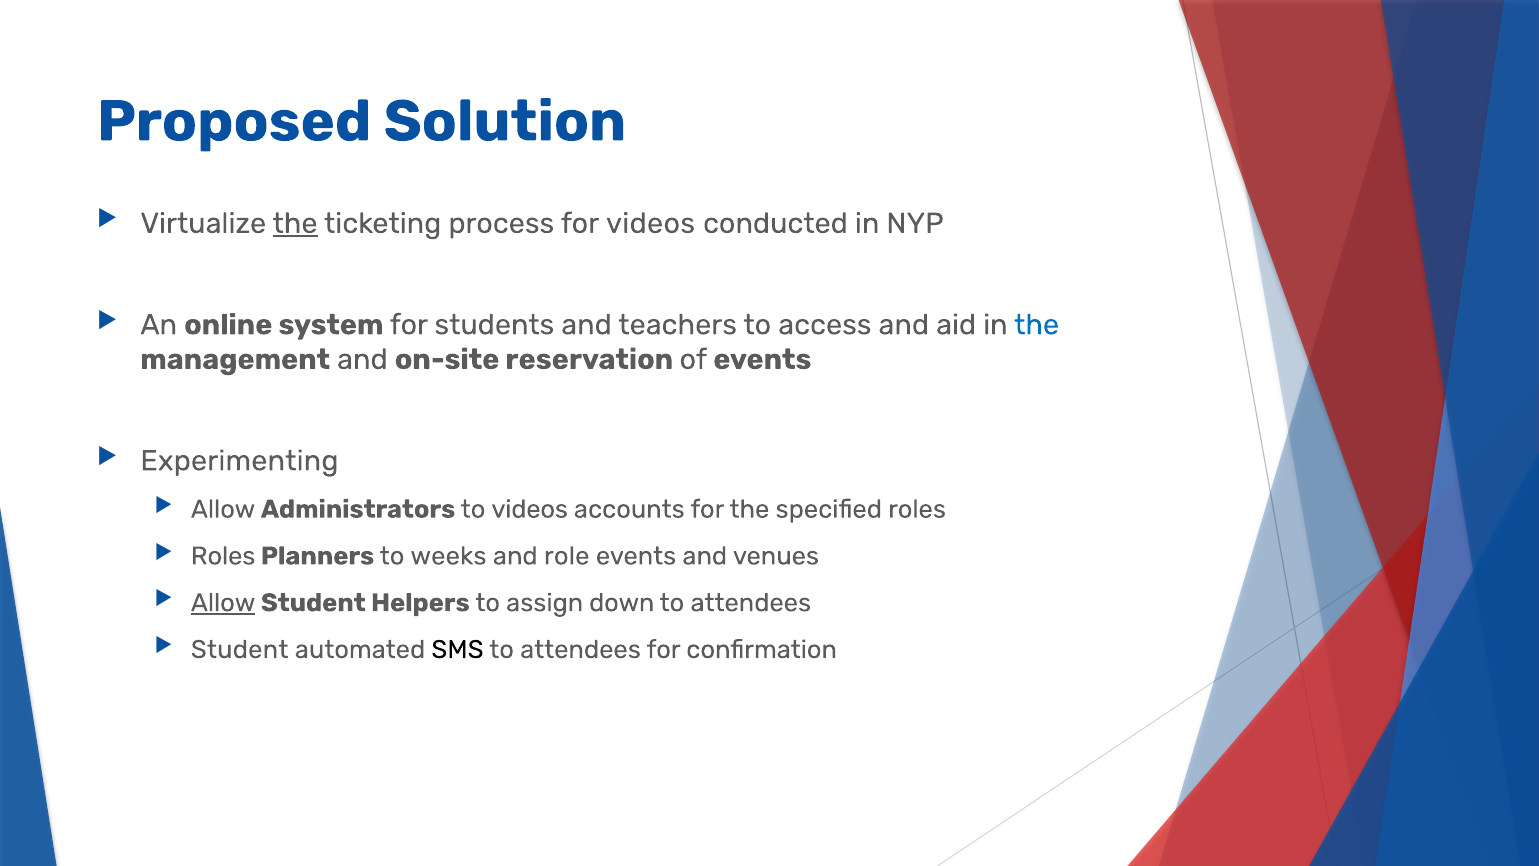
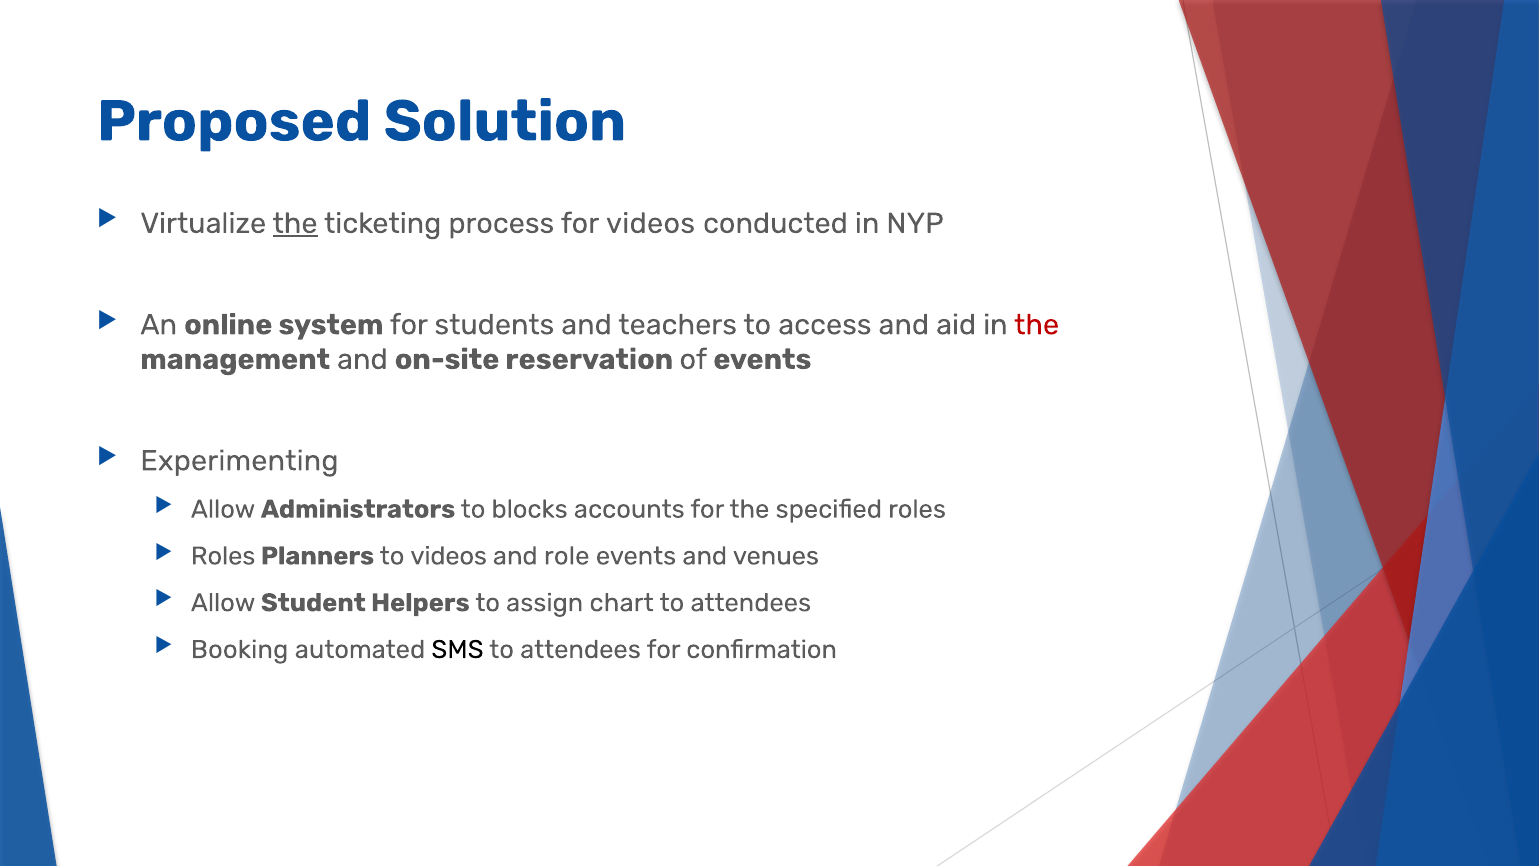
the at (1037, 325) colour: blue -> red
to videos: videos -> blocks
to weeks: weeks -> videos
Allow at (223, 603) underline: present -> none
down: down -> chart
Student at (240, 649): Student -> Booking
